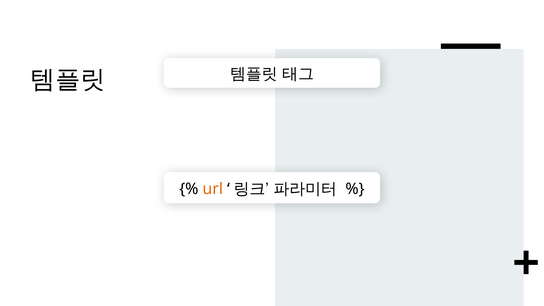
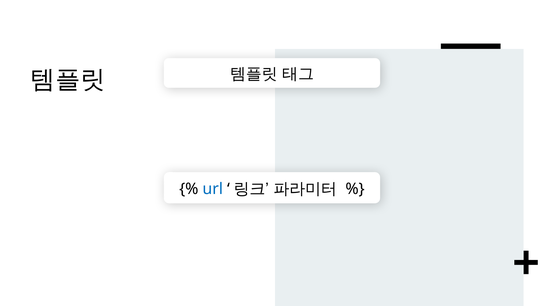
url colour: orange -> blue
